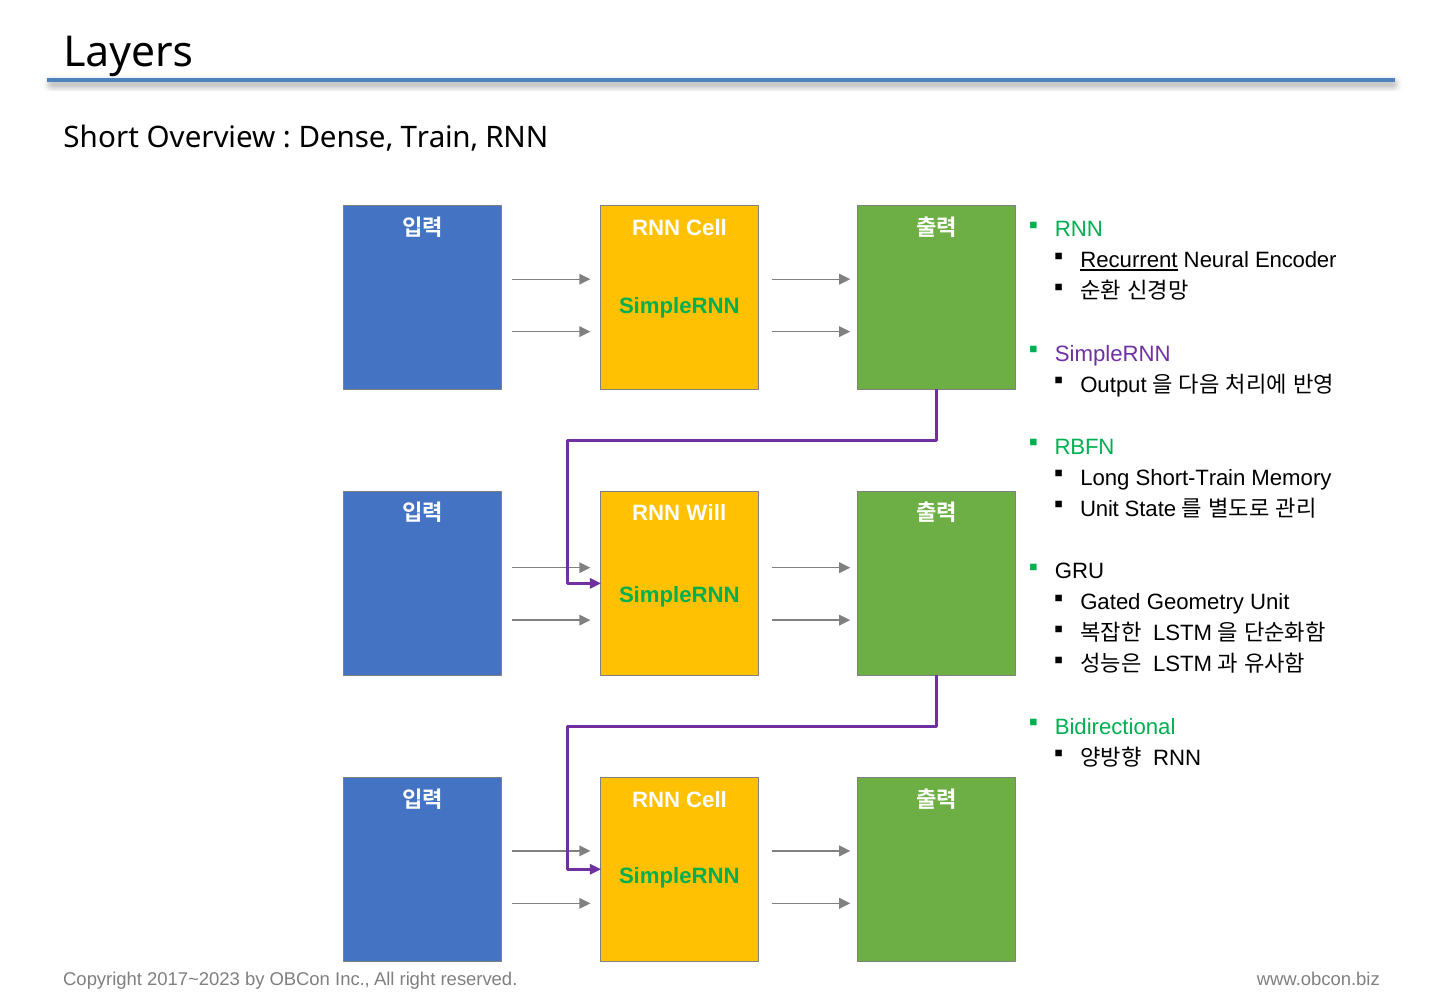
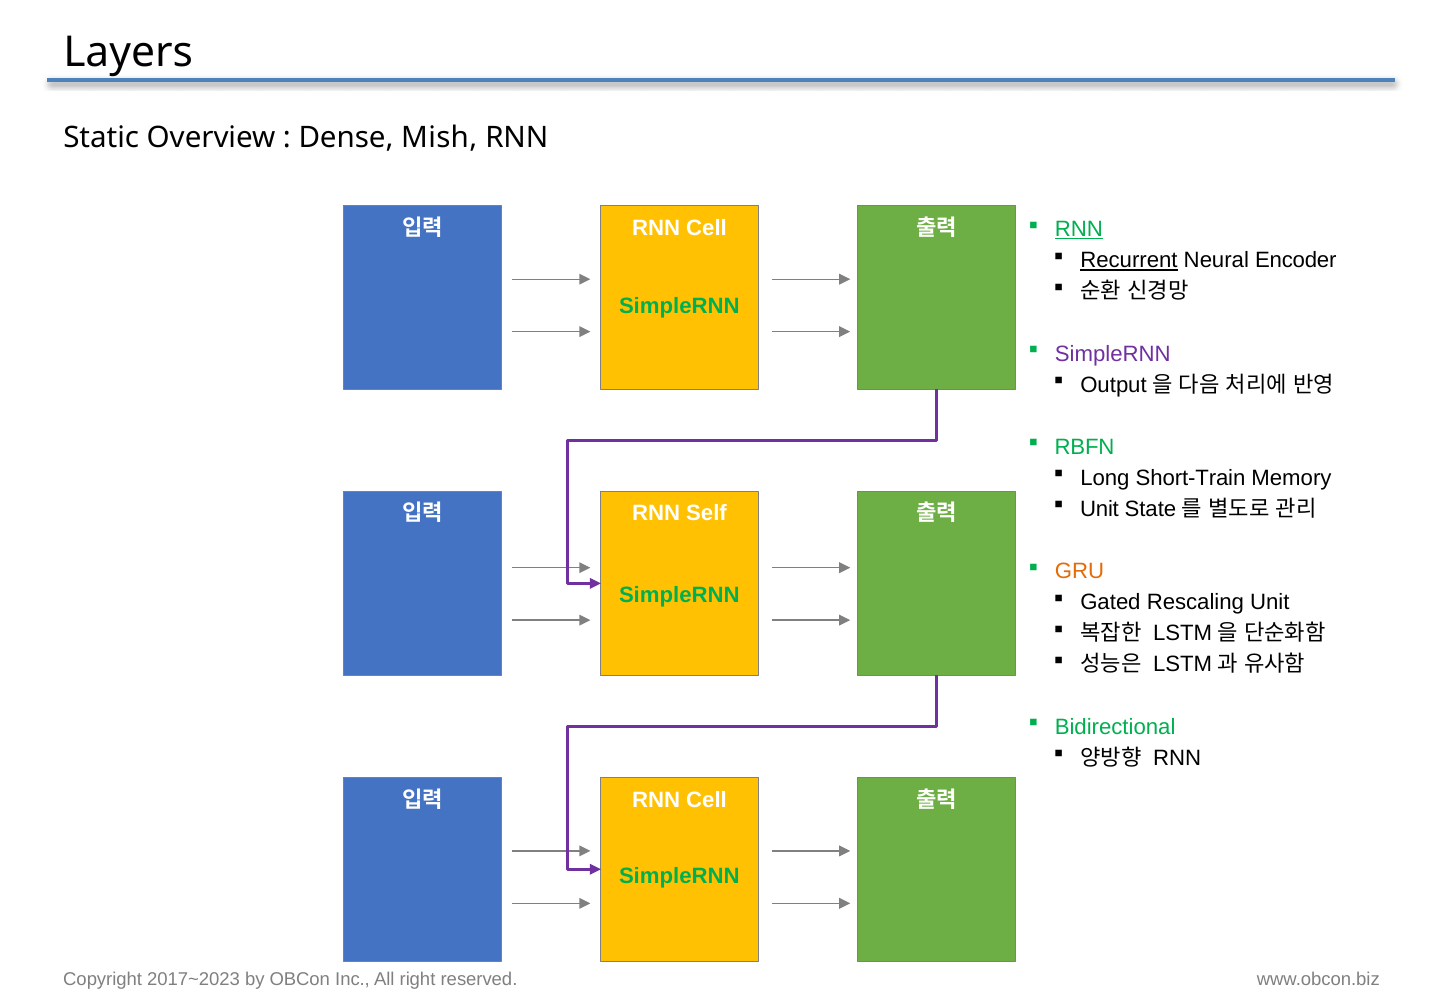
Short: Short -> Static
Train: Train -> Mish
RNN at (1079, 229) underline: none -> present
Will: Will -> Self
GRU colour: black -> orange
Geometry: Geometry -> Rescaling
